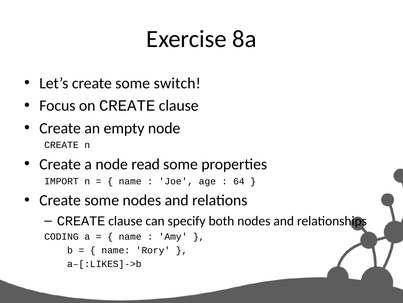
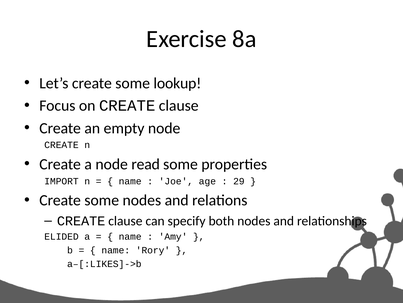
switch: switch -> lookup
64: 64 -> 29
CODING: CODING -> ELIDED
